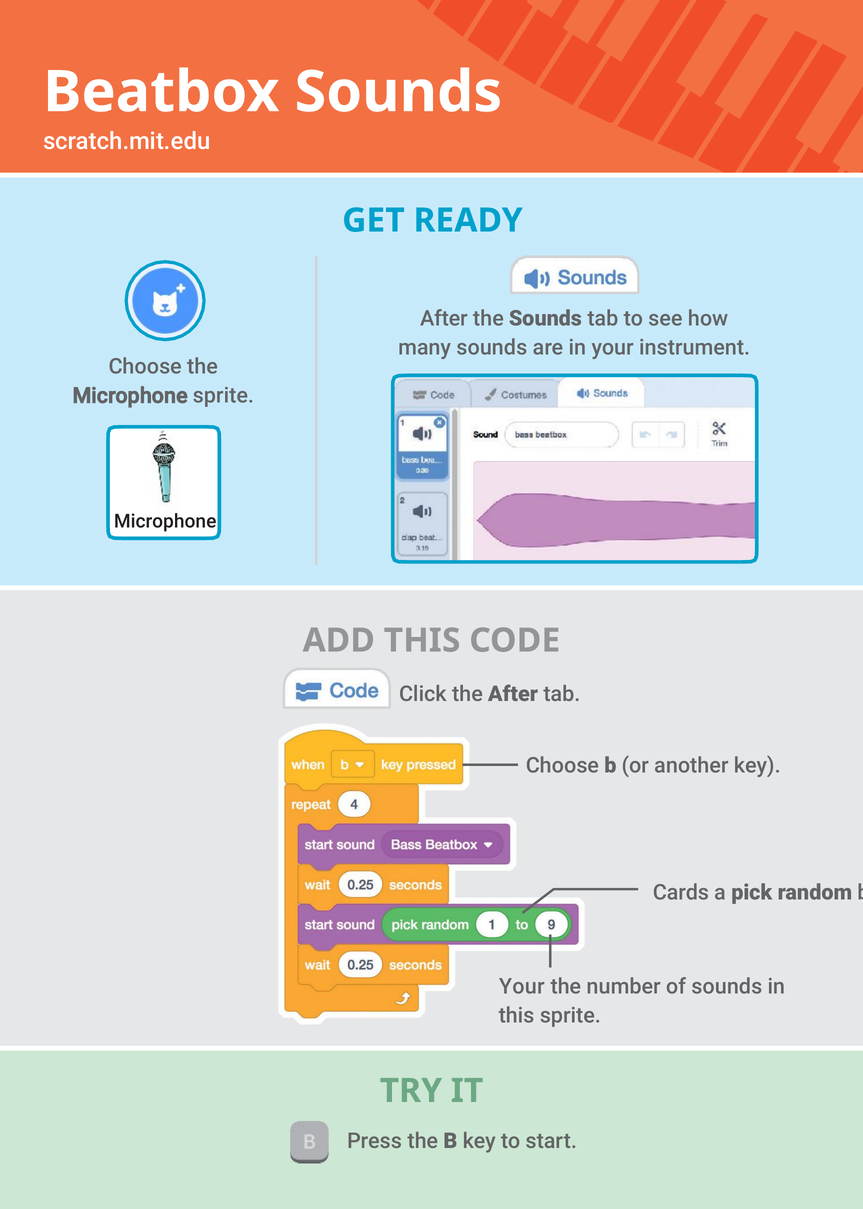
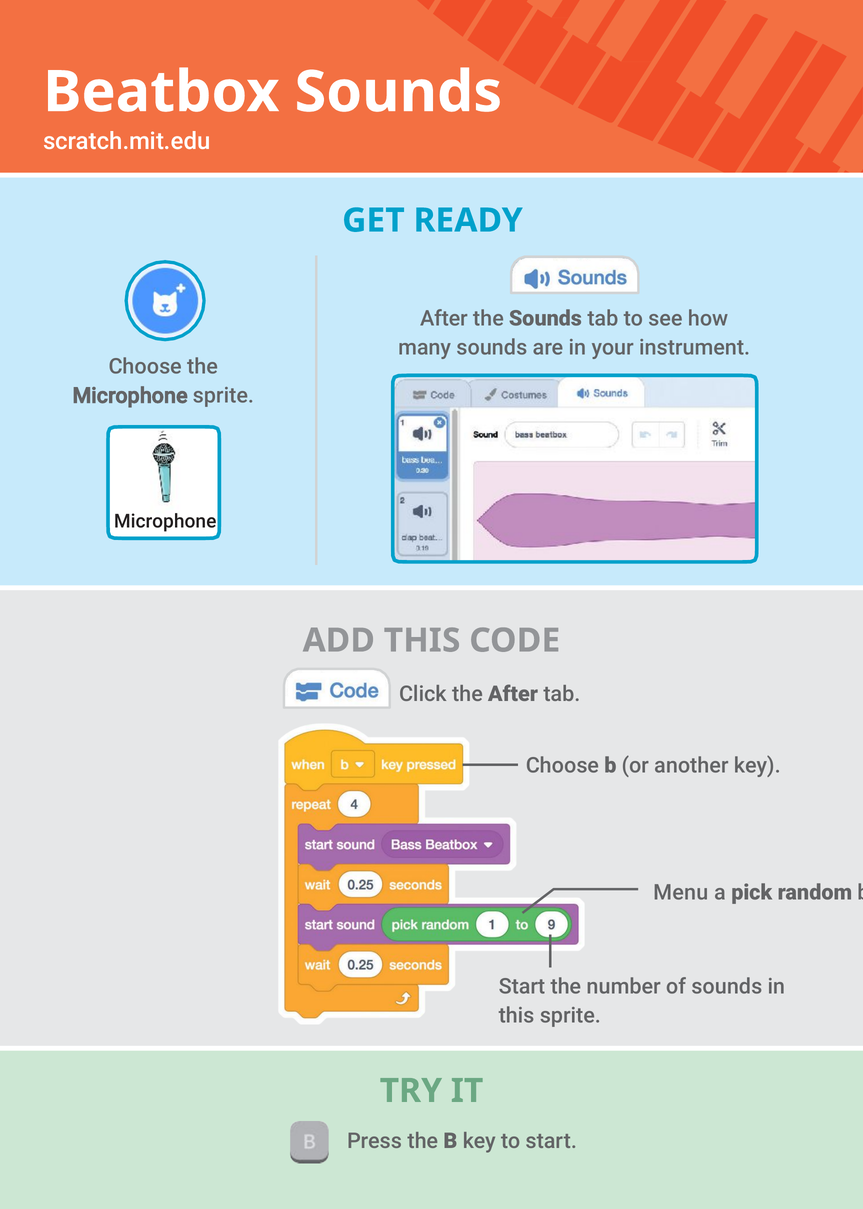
Cards: Cards -> Menu
Your at (522, 986): Your -> Start
